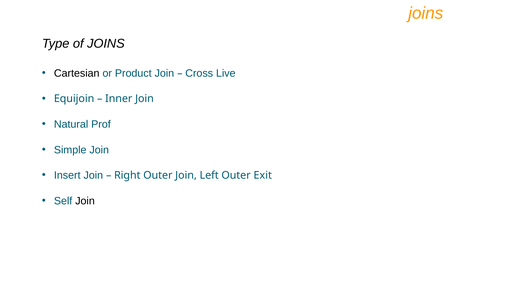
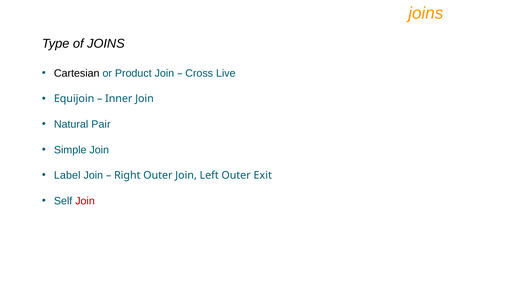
Prof: Prof -> Pair
Insert: Insert -> Label
Join at (85, 201) colour: black -> red
